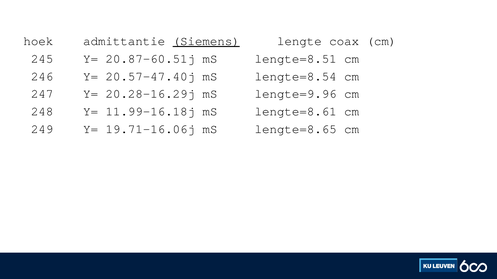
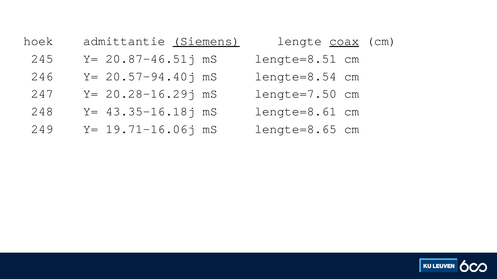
coax underline: none -> present
20.87-60.51j: 20.87-60.51j -> 20.87-46.51j
20.57-47.40j: 20.57-47.40j -> 20.57-94.40j
lengte=9.96: lengte=9.96 -> lengte=7.50
11.99-16.18j: 11.99-16.18j -> 43.35-16.18j
